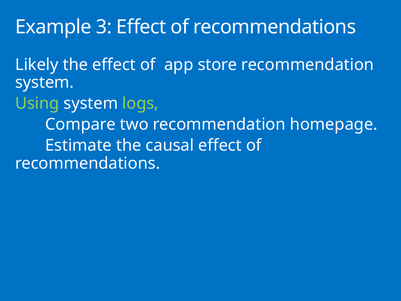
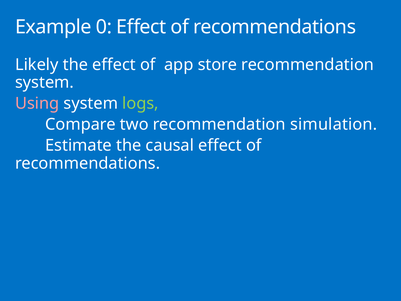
3: 3 -> 0
Using colour: light green -> pink
homepage: homepage -> simulation
